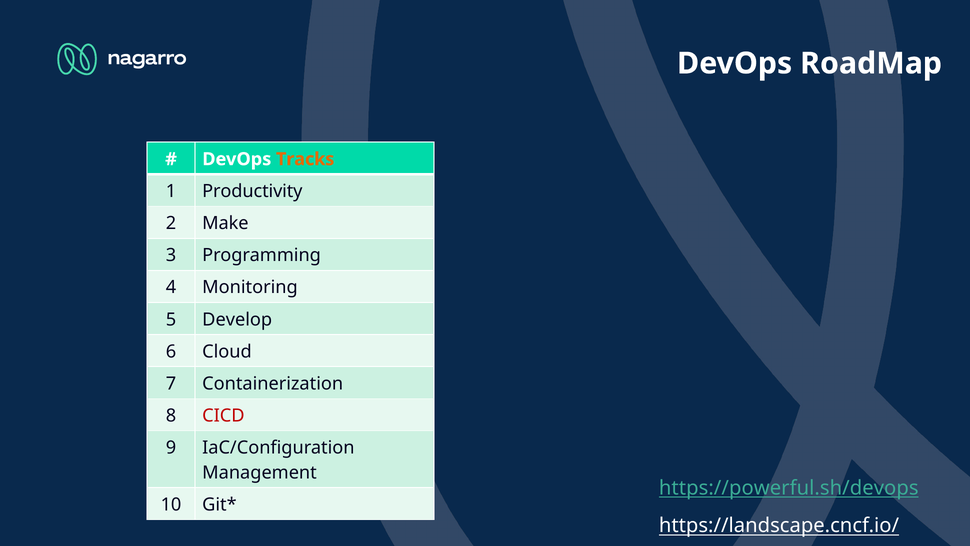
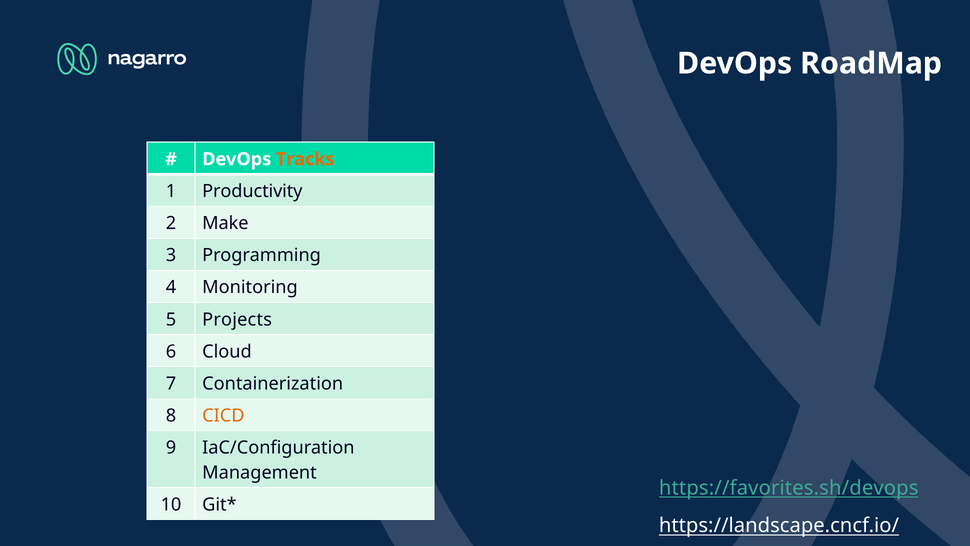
Develop: Develop -> Projects
CICD colour: red -> orange
https://powerful.sh/devops: https://powerful.sh/devops -> https://favorites.sh/devops
